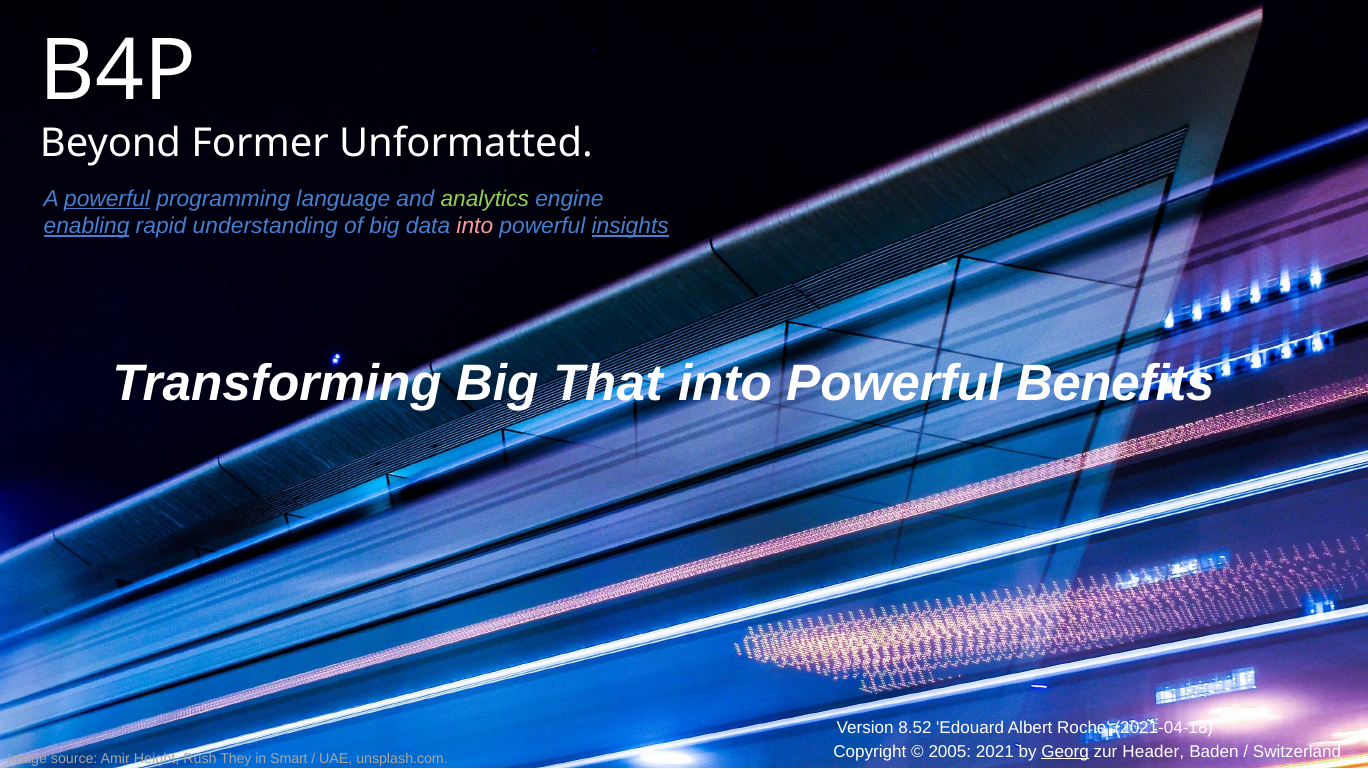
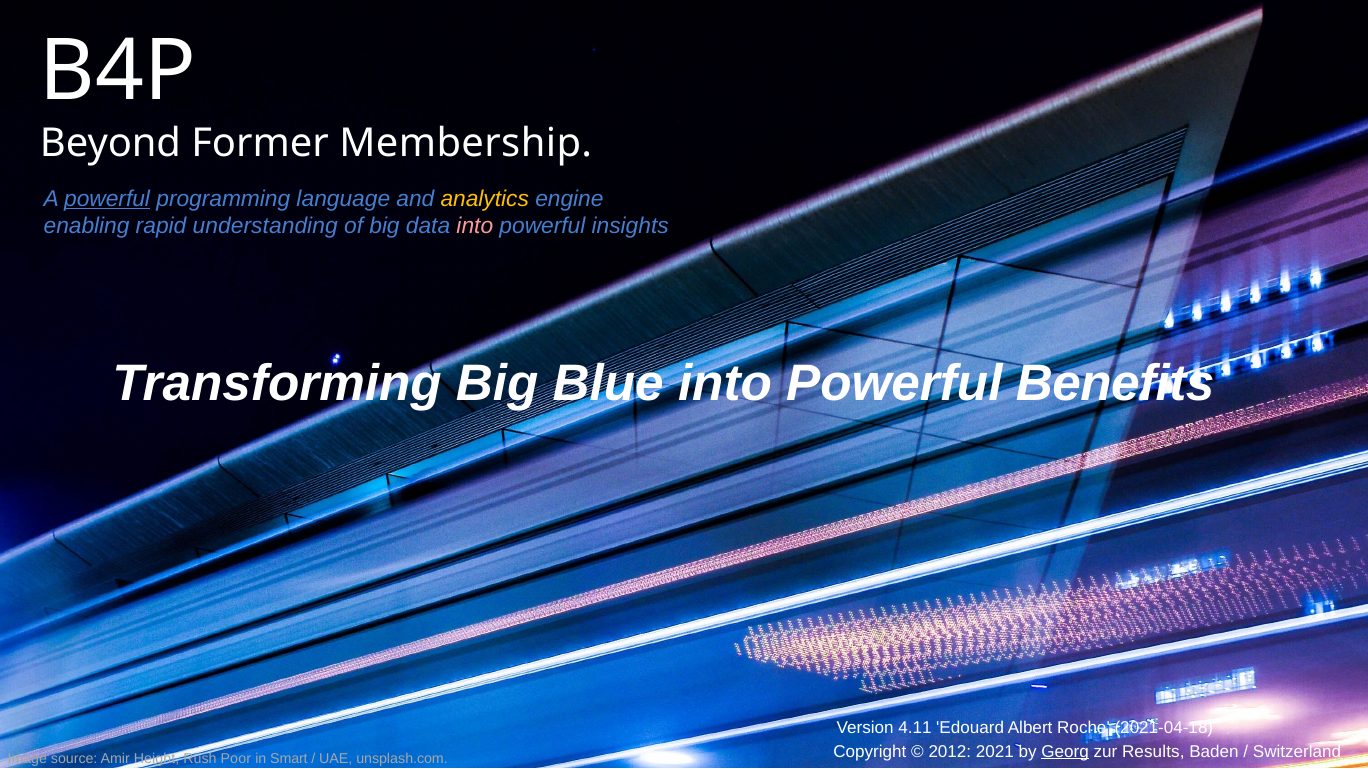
Unformatted: Unformatted -> Membership
analytics colour: light green -> yellow
enabling underline: present -> none
insights underline: present -> none
That: That -> Blue
8.52: 8.52 -> 4.11
2005: 2005 -> 2012
Header: Header -> Results
They: They -> Poor
